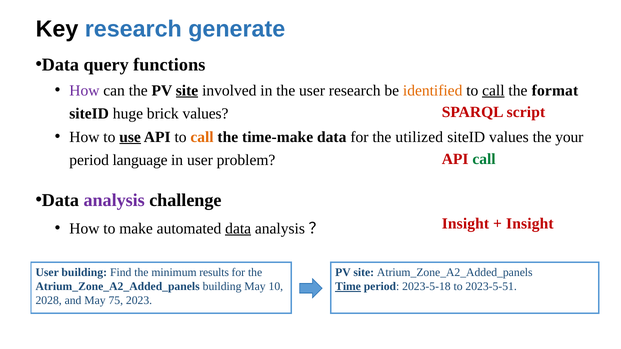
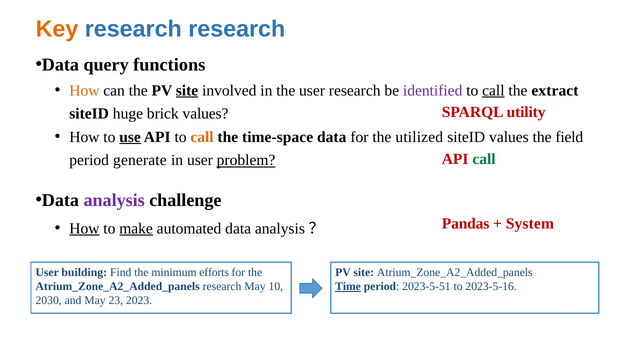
Key colour: black -> orange
research generate: generate -> research
How at (84, 90) colour: purple -> orange
identified colour: orange -> purple
format: format -> extract
script: script -> utility
time-make: time-make -> time-space
your: your -> field
language: language -> generate
problem underline: none -> present
How at (84, 229) underline: none -> present
make underline: none -> present
data at (238, 229) underline: present -> none
analysis？ Insight: Insight -> Pandas
Insight at (530, 224): Insight -> System
results: results -> efforts
Atrium_Zone_A2_Added_panels building: building -> research
2023-5-18: 2023-5-18 -> 2023-5-51
2023-5-51: 2023-5-51 -> 2023-5-16
2028: 2028 -> 2030
75: 75 -> 23
